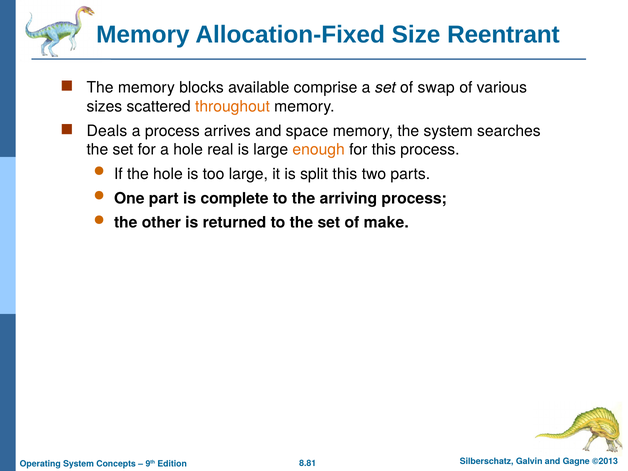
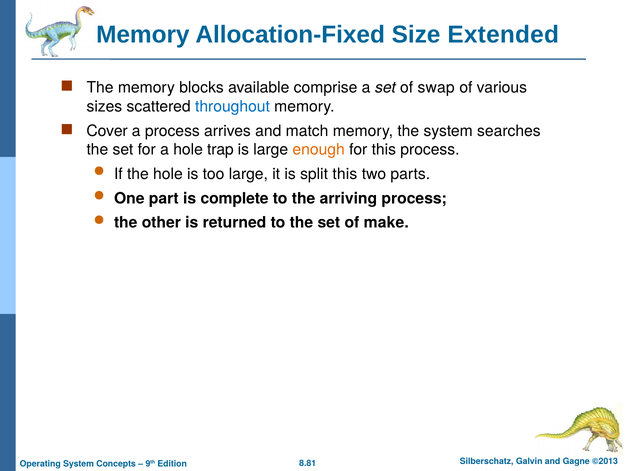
Reentrant: Reentrant -> Extended
throughout colour: orange -> blue
Deals: Deals -> Cover
space: space -> match
real: real -> trap
